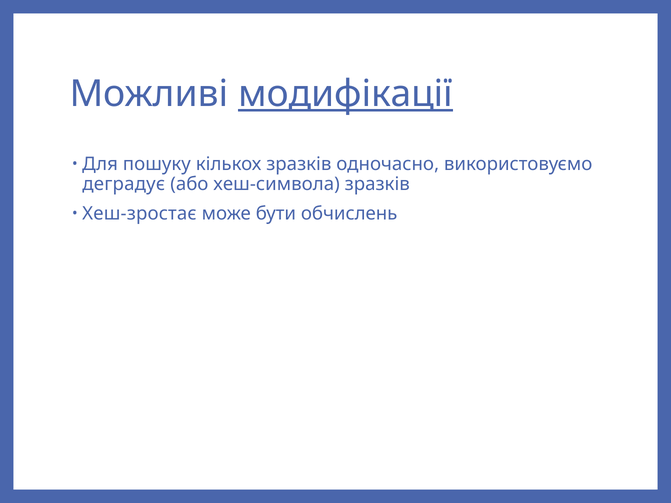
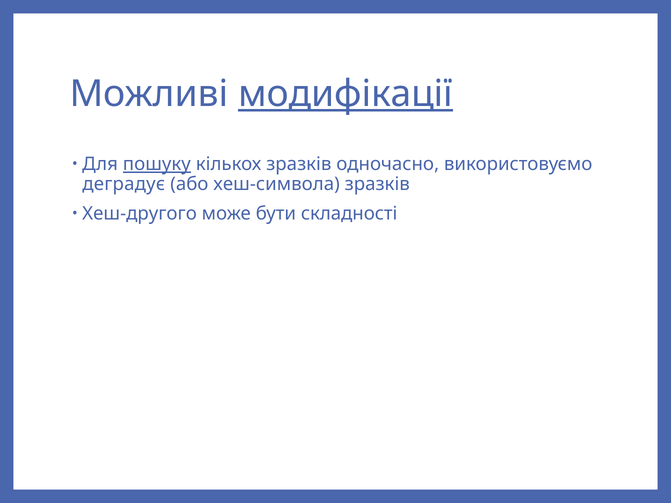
пошуку underline: none -> present
Хеш-зростає: Хеш-зростає -> Хеш-другого
обчислень: обчислень -> складності
